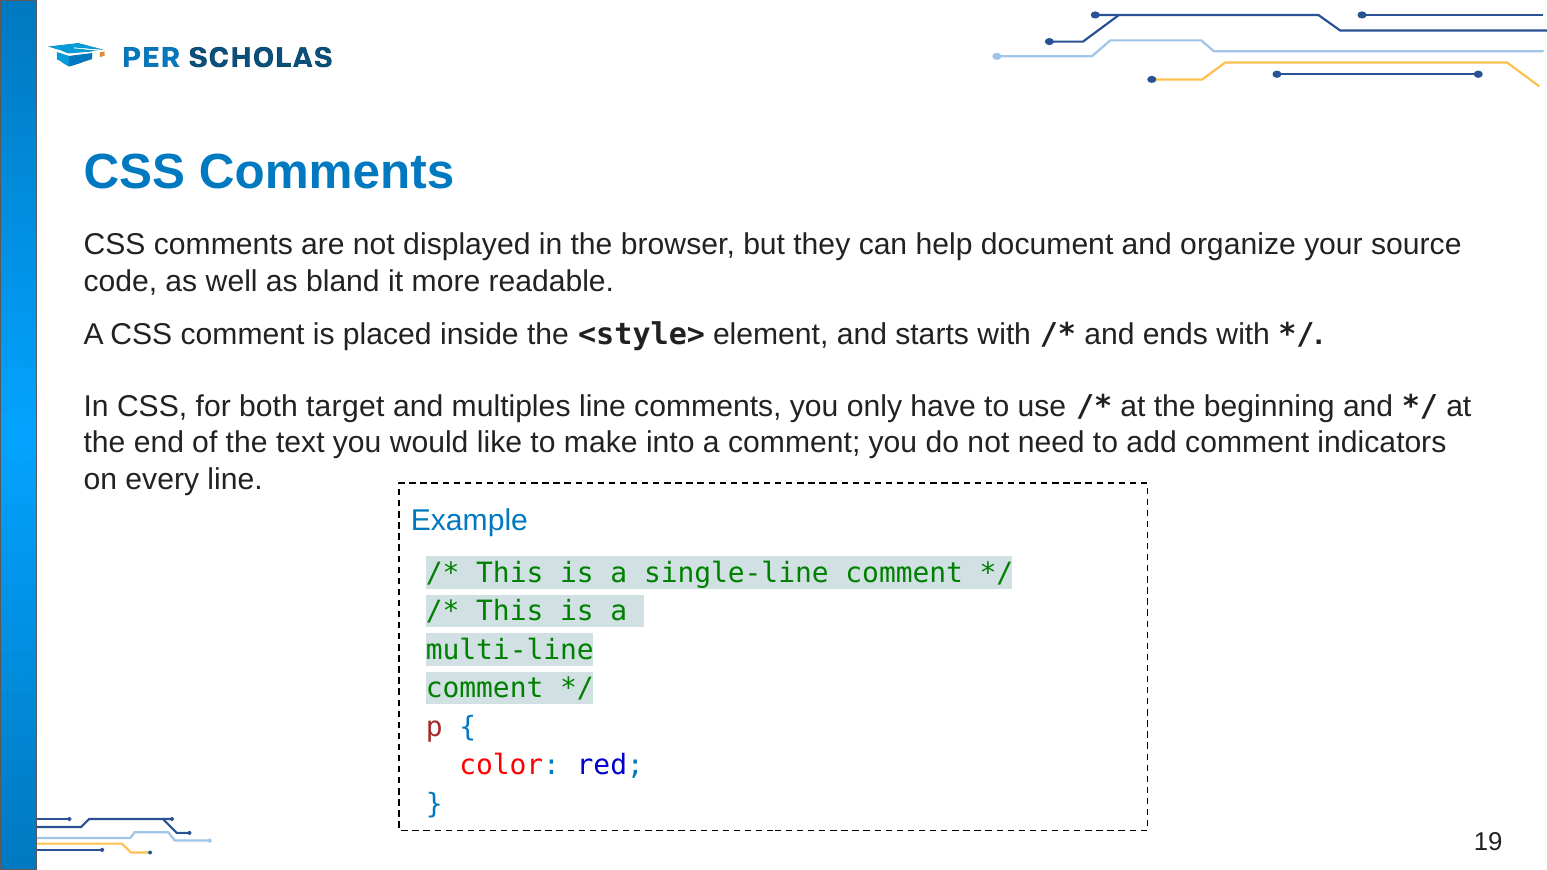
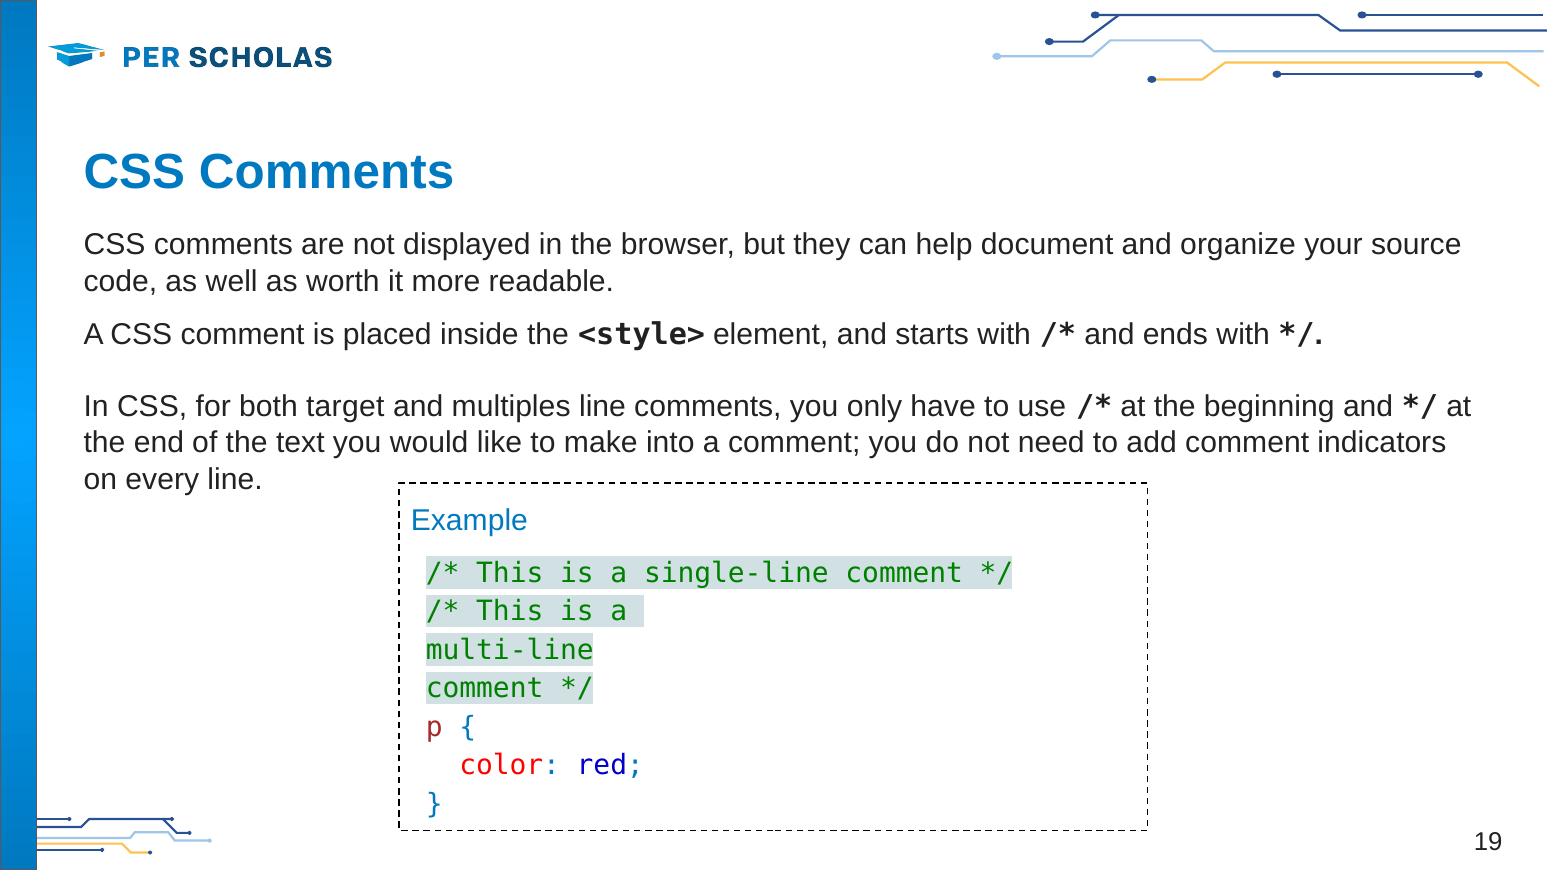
bland: bland -> worth
